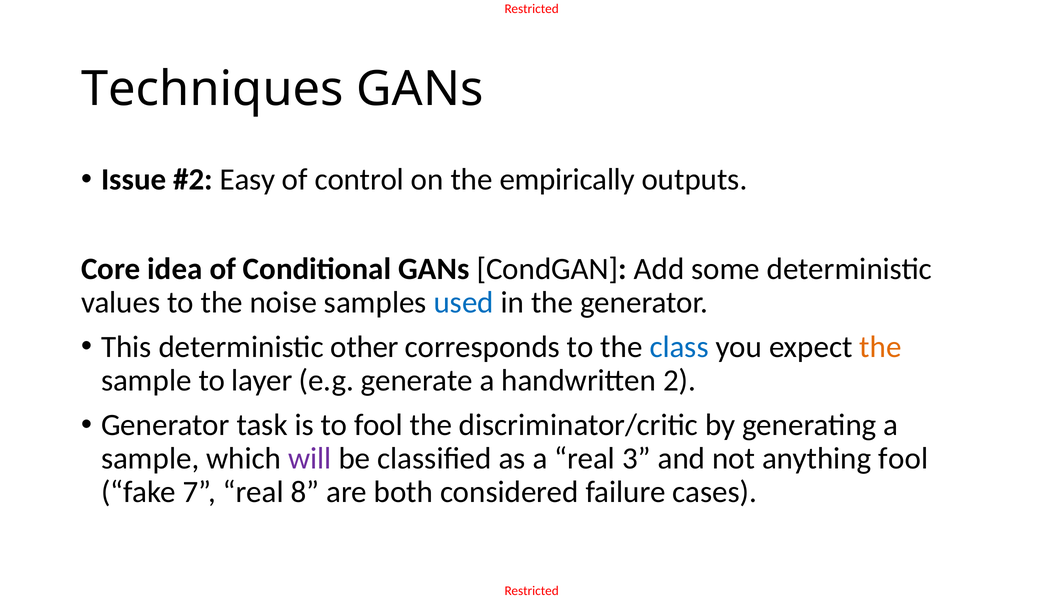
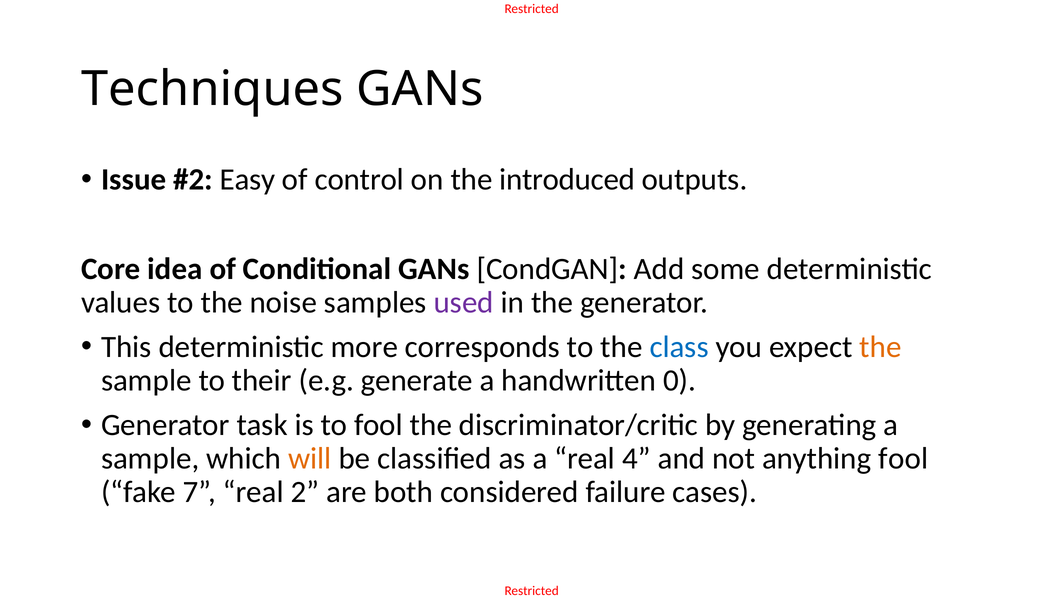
empirically: empirically -> introduced
used colour: blue -> purple
other: other -> more
layer: layer -> their
2: 2 -> 0
will colour: purple -> orange
3: 3 -> 4
8: 8 -> 2
